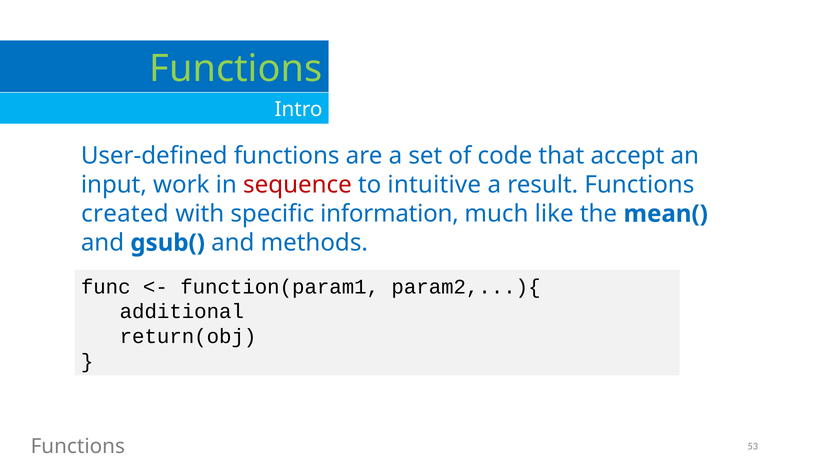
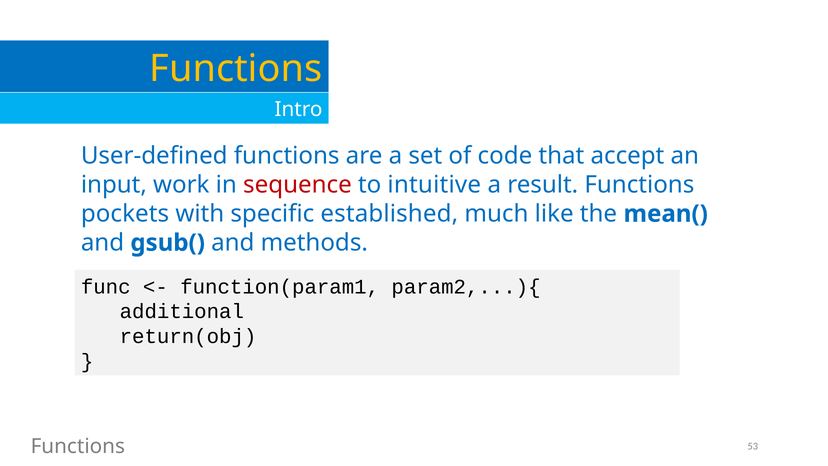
Functions at (236, 69) colour: light green -> yellow
created: created -> pockets
information: information -> established
